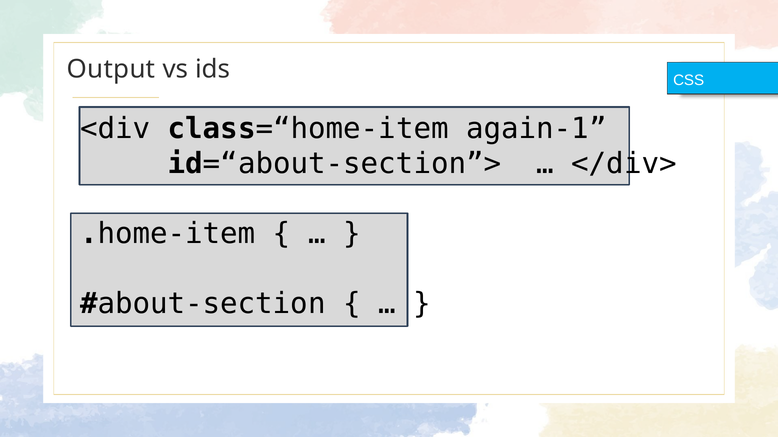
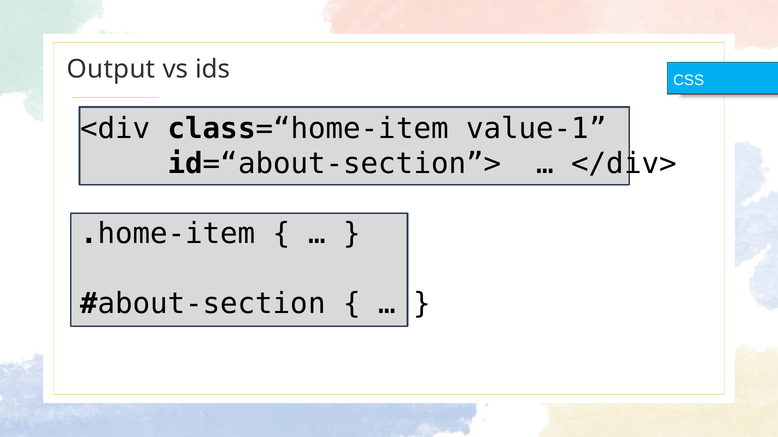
again-1: again-1 -> value-1
